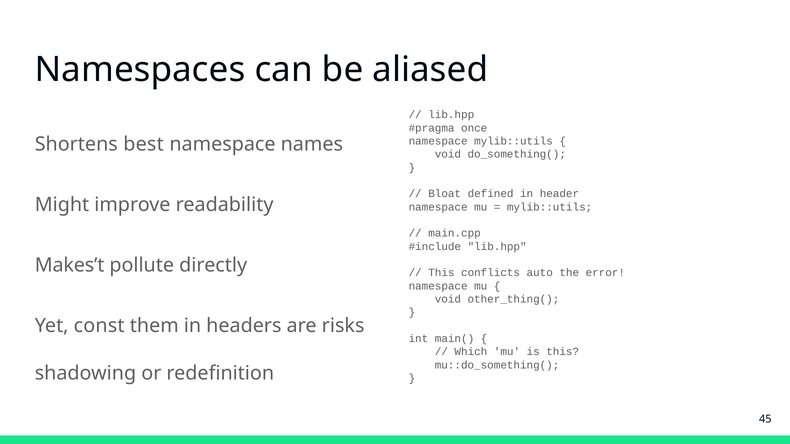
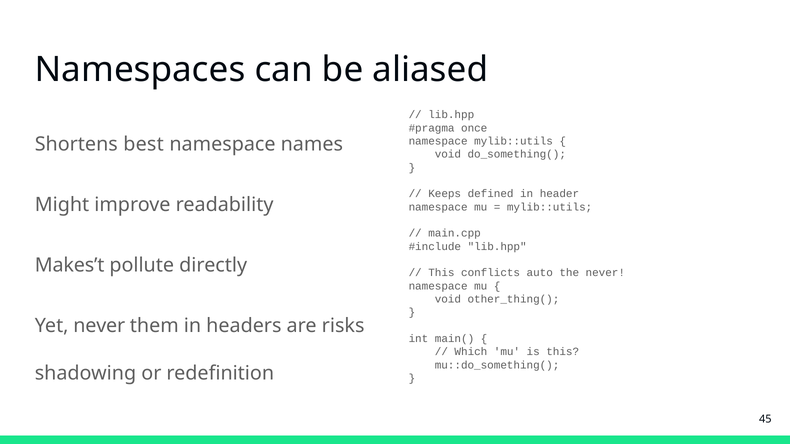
Bloat: Bloat -> Keeps
the error: error -> never
Yet const: const -> never
